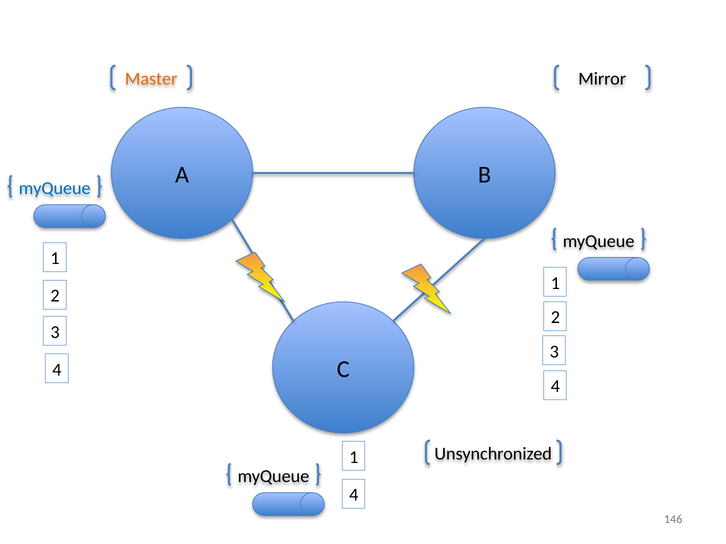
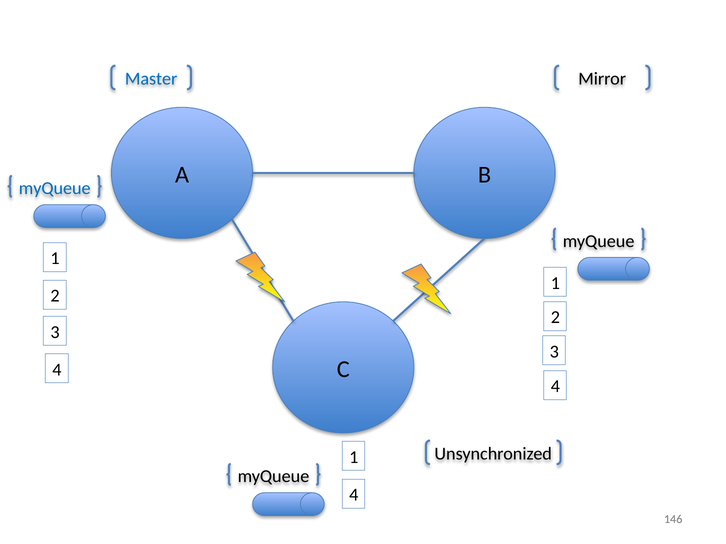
Master colour: orange -> blue
